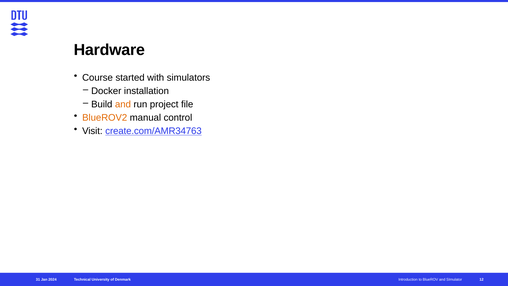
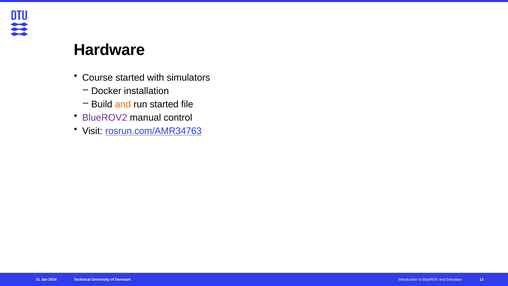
run project: project -> started
BlueROV2 colour: orange -> purple
create.com/AMR34763: create.com/AMR34763 -> rosrun.com/AMR34763
